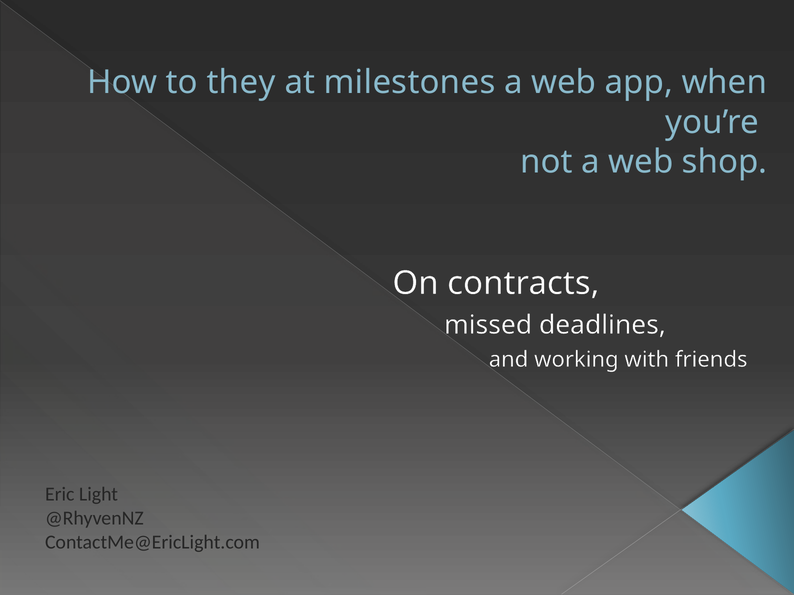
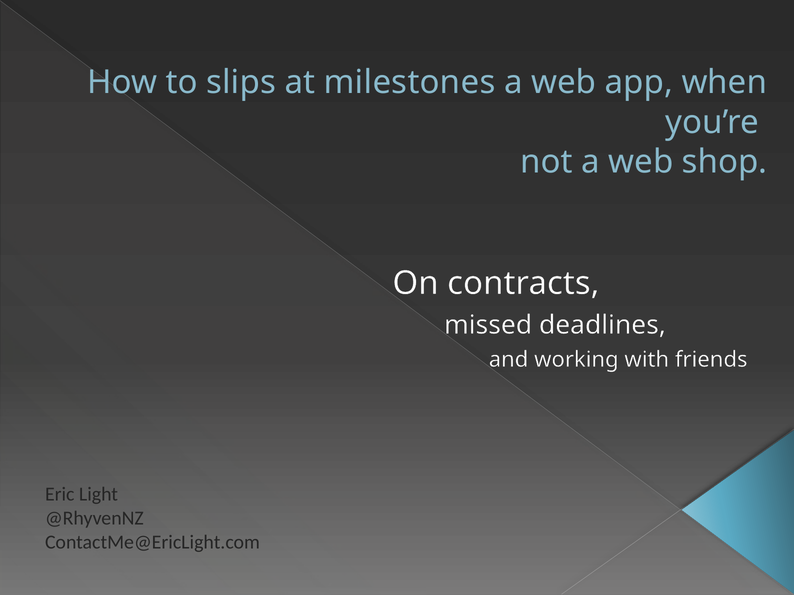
they: they -> slips
